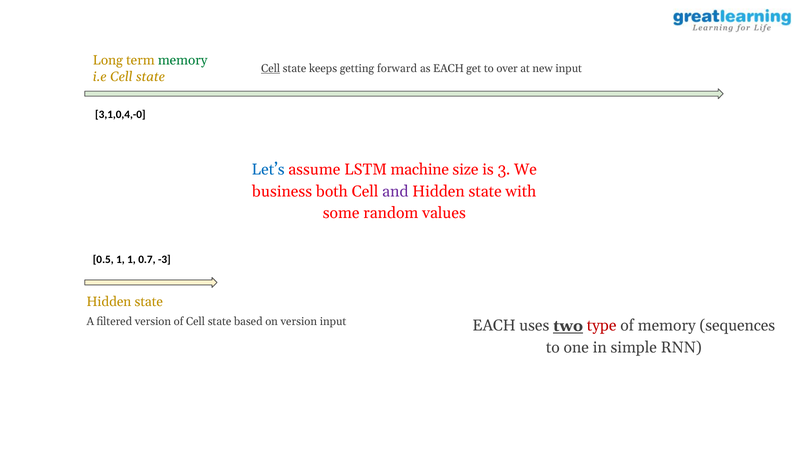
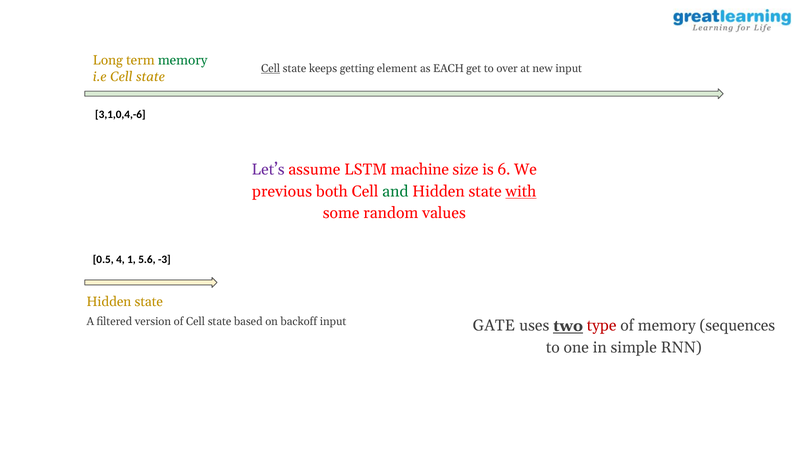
forward: forward -> element
3,1,0,4,-0: 3,1,0,4,-0 -> 3,1,0,4,-6
Let’s colour: blue -> purple
3: 3 -> 6
business: business -> previous
and colour: purple -> green
with underline: none -> present
0.5 1: 1 -> 4
0.7: 0.7 -> 5.6
on version: version -> backoff
EACH at (494, 325): EACH -> GATE
